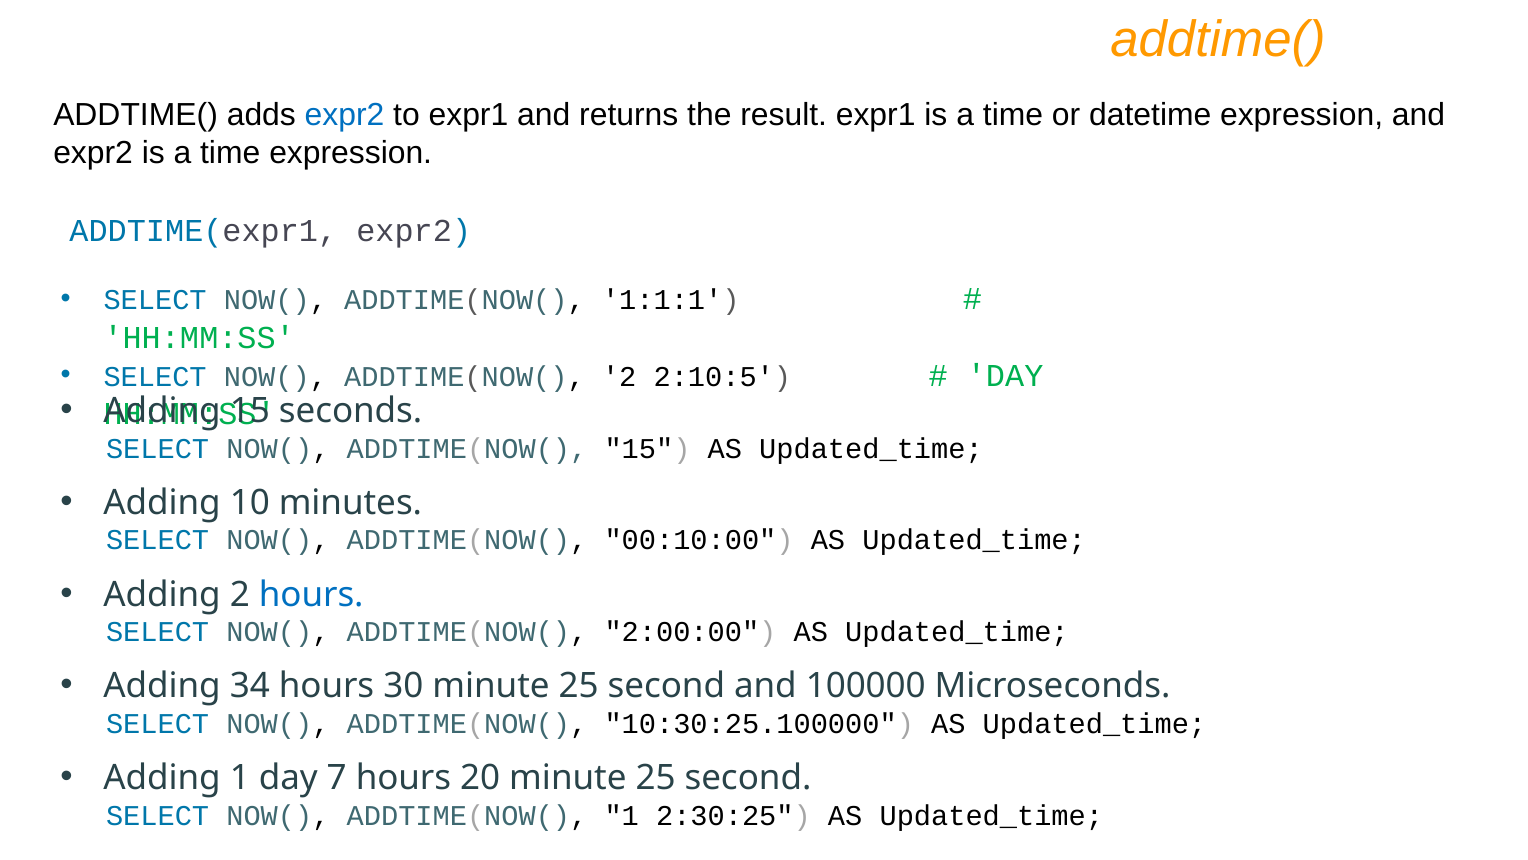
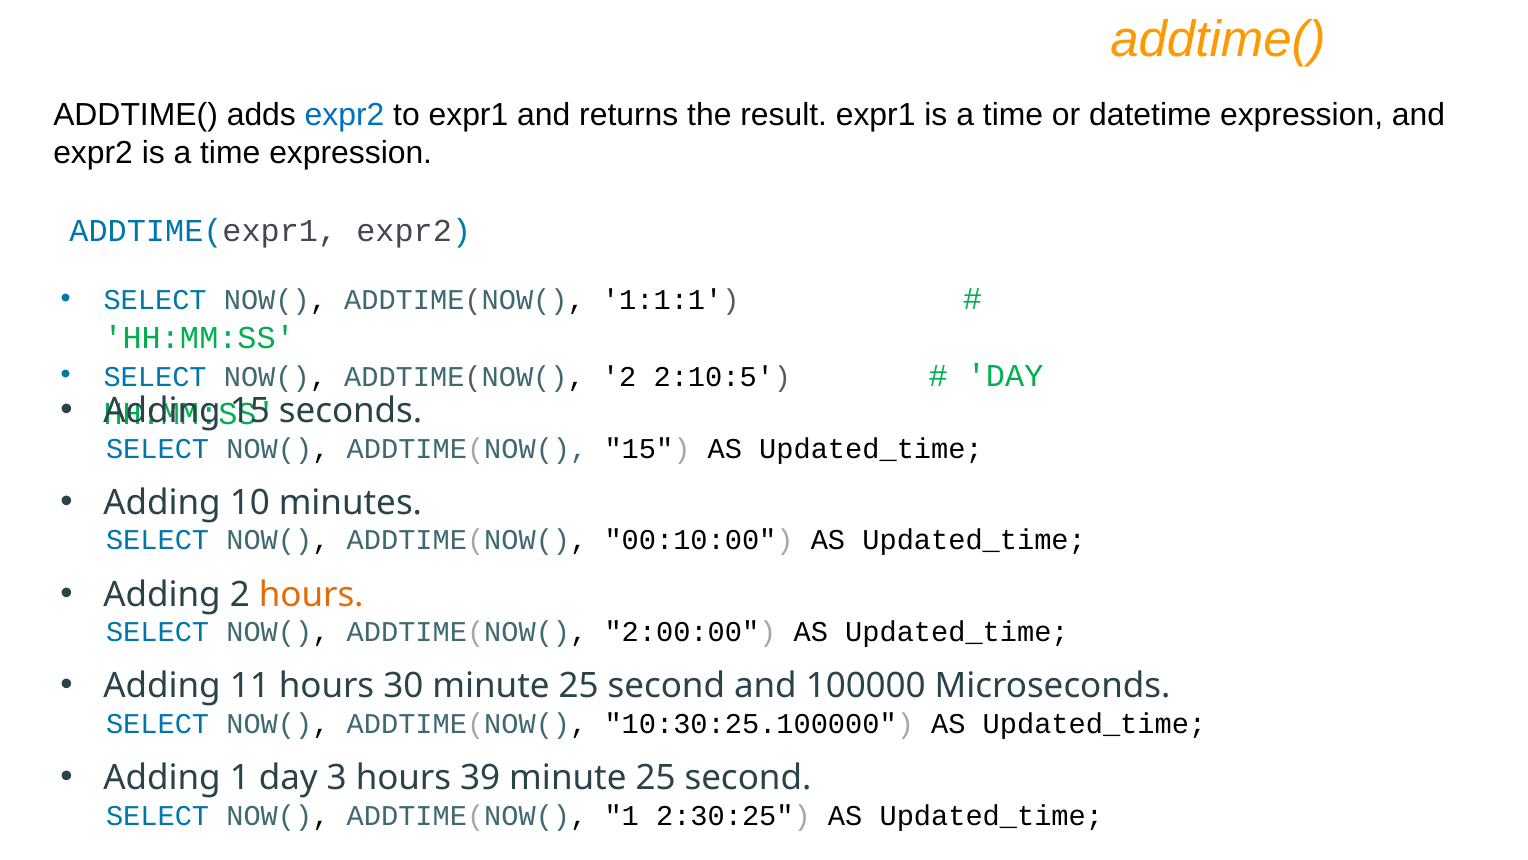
hours at (311, 594) colour: blue -> orange
34: 34 -> 11
7: 7 -> 3
20: 20 -> 39
